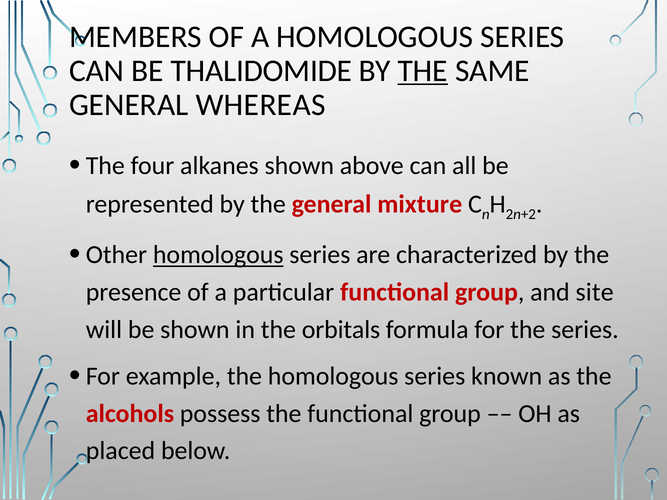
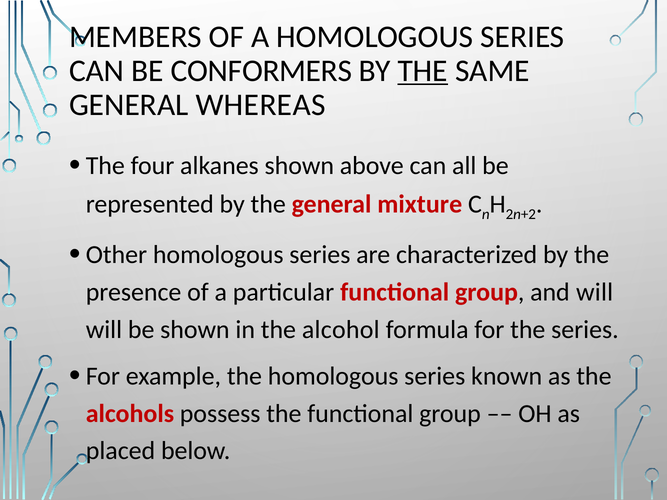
THALIDOMIDE: THALIDOMIDE -> CONFORMERS
homologous at (218, 255) underline: present -> none
and site: site -> will
orbitals: orbitals -> alcohol
